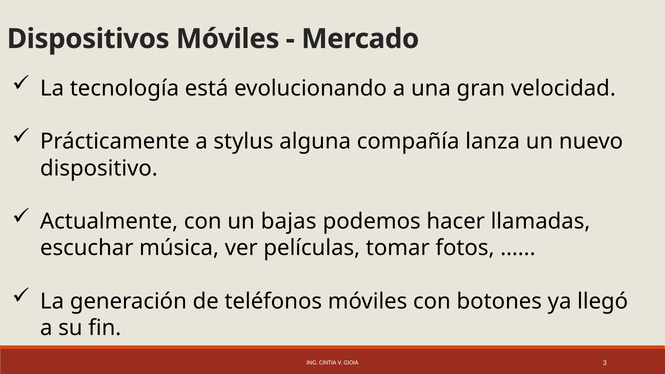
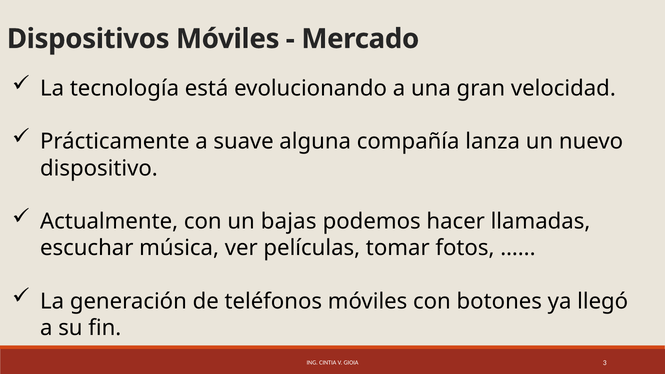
stylus: stylus -> suave
